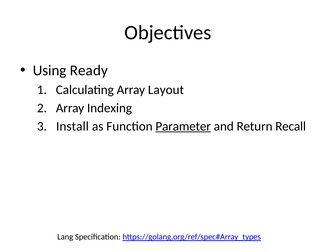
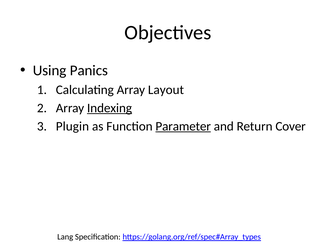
Ready: Ready -> Panics
Indexing underline: none -> present
Install: Install -> Plugin
Recall: Recall -> Cover
